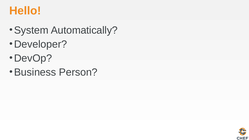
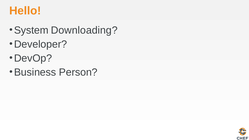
Automatically: Automatically -> Downloading
